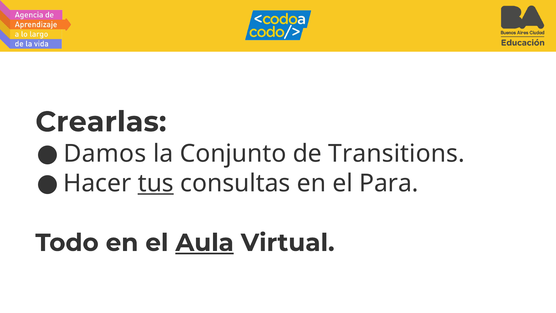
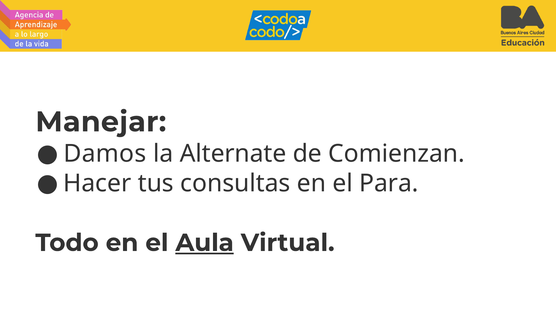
Crearlas: Crearlas -> Manejar
Conjunto: Conjunto -> Alternate
Transitions: Transitions -> Comienzan
tus underline: present -> none
